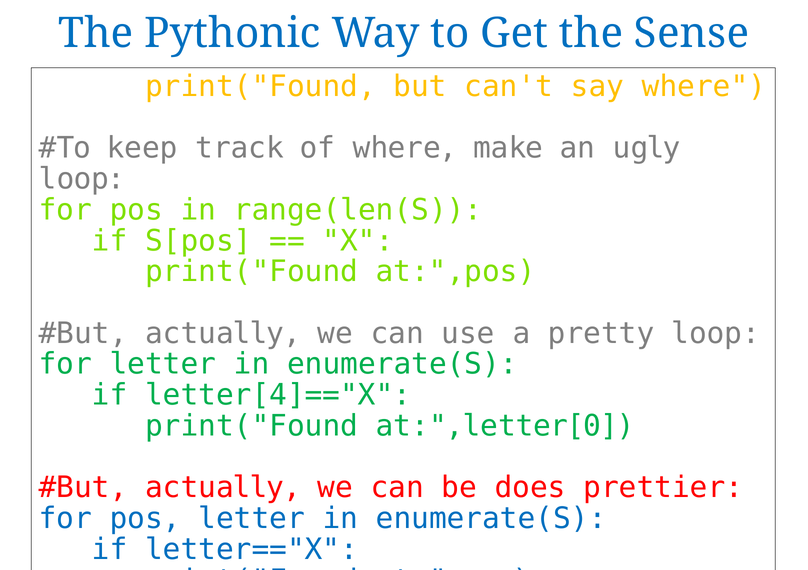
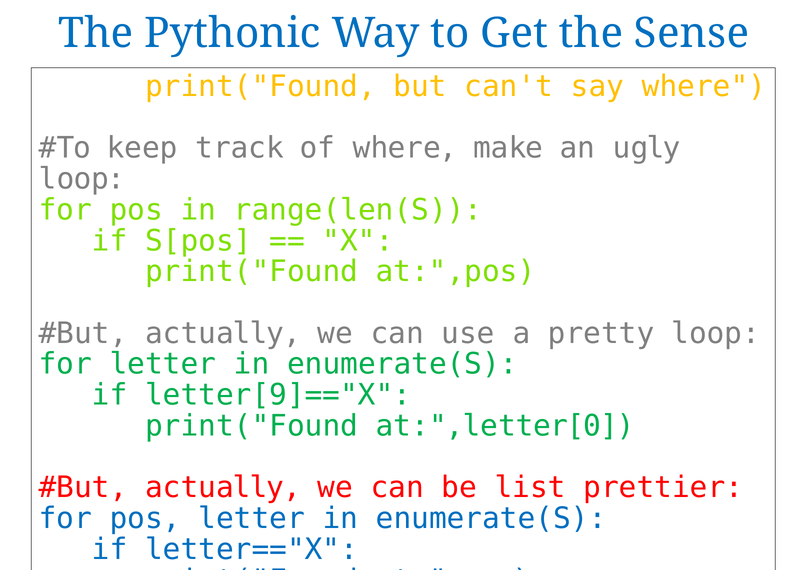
letter[4]=="X: letter[4]=="X -> letter[9]=="X
does: does -> list
